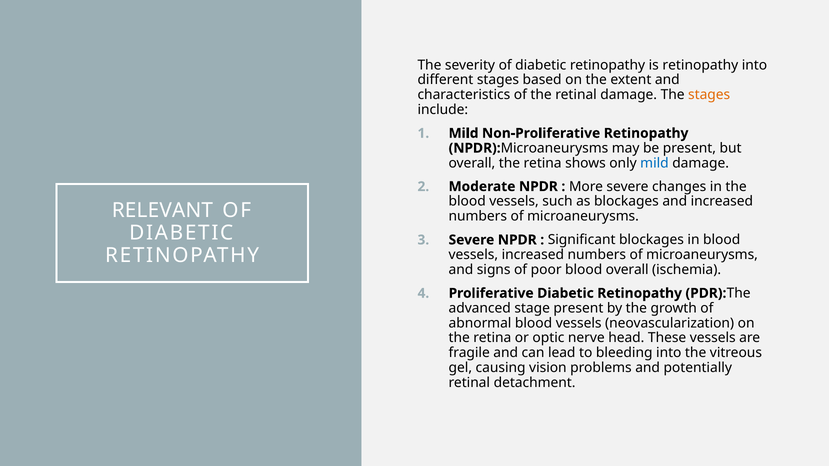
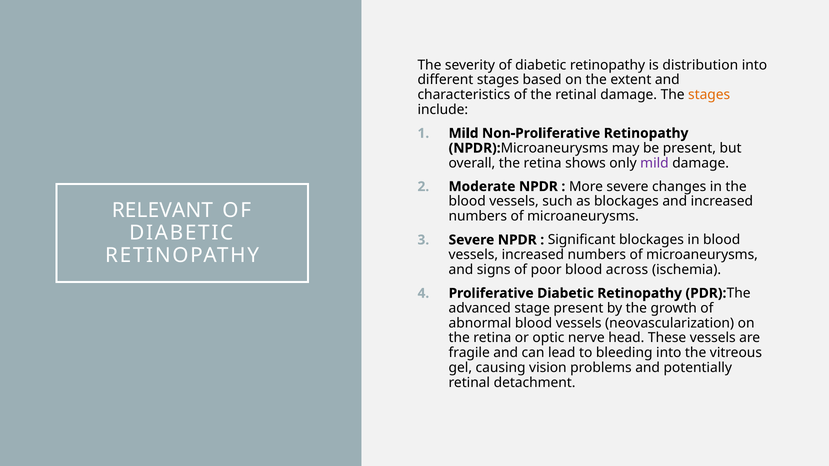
is retinopathy: retinopathy -> distribution
mild at (654, 163) colour: blue -> purple
blood overall: overall -> across
